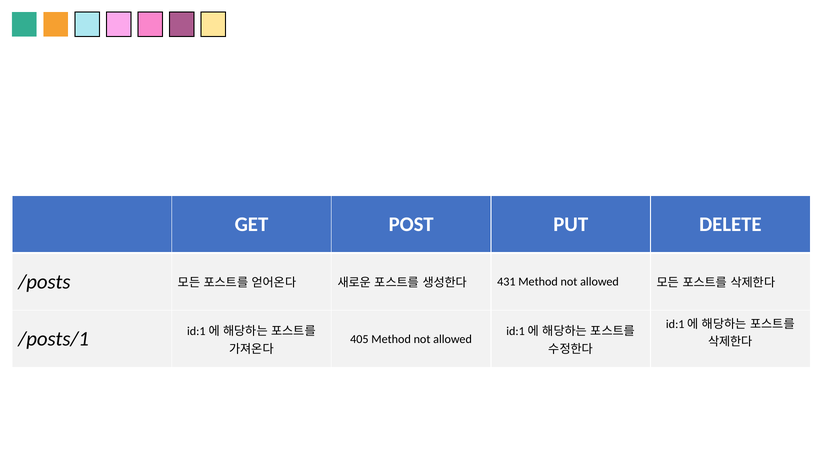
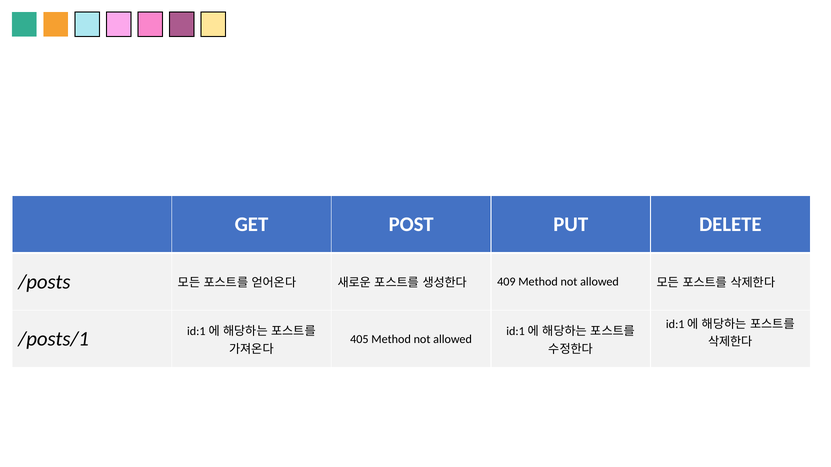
431: 431 -> 409
